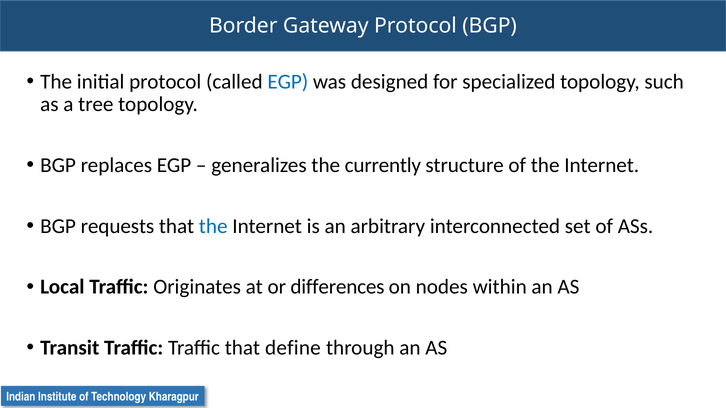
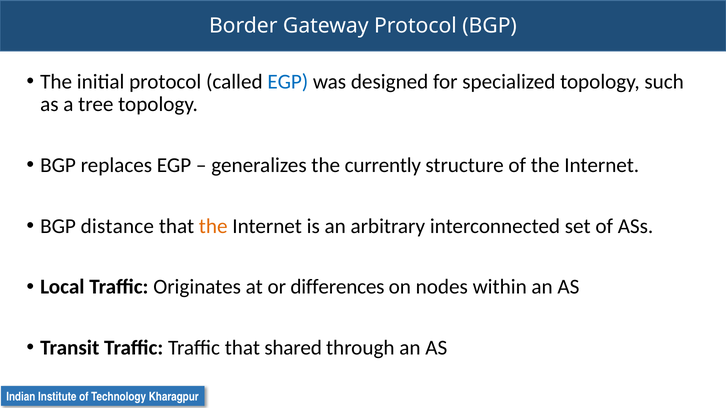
requests: requests -> distance
the at (213, 226) colour: blue -> orange
define: define -> shared
